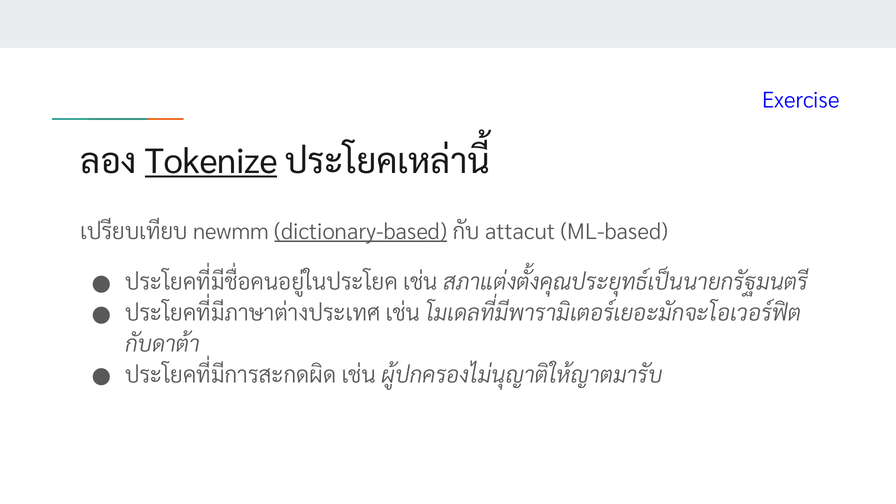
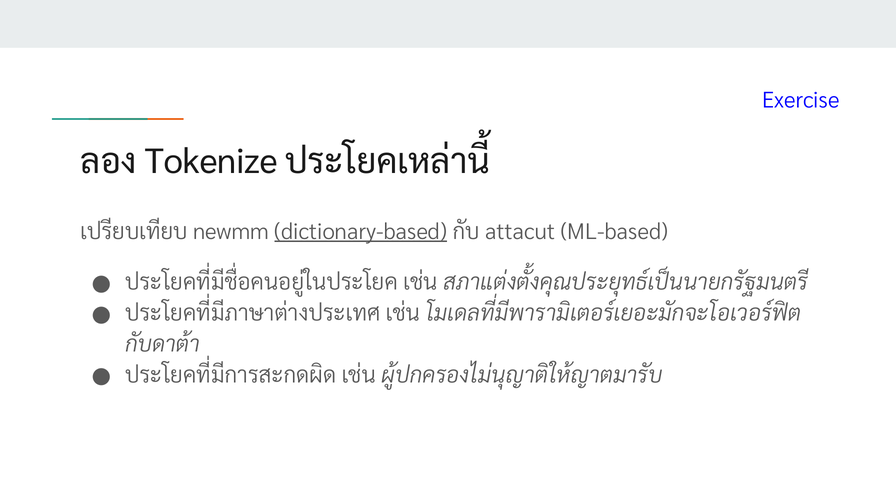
Tokenize underline: present -> none
